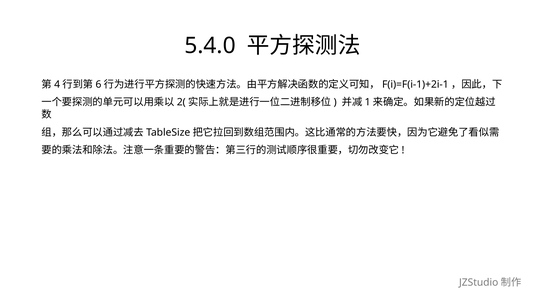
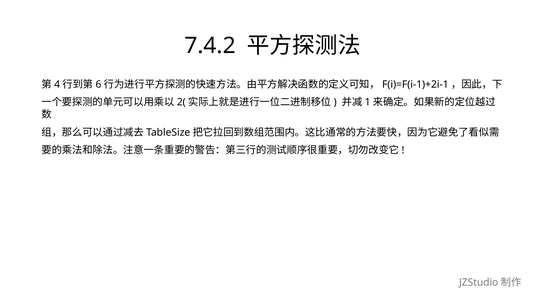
5.4.0: 5.4.0 -> 7.4.2
